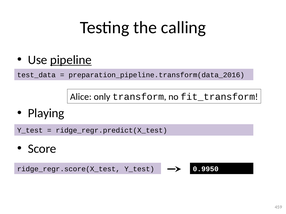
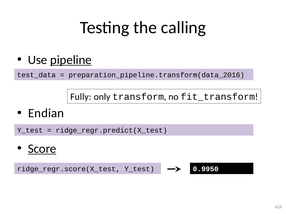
Alice: Alice -> Fully
Playing: Playing -> Endian
Score underline: none -> present
